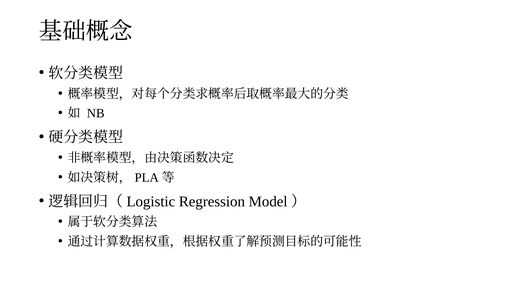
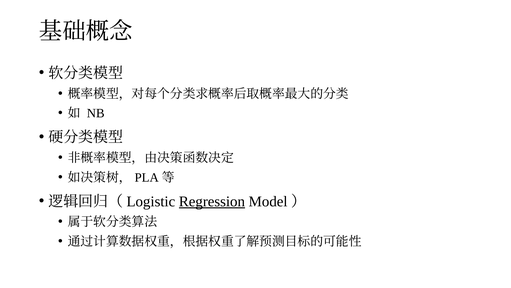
Regression underline: none -> present
